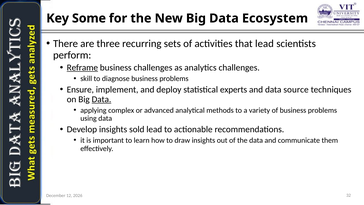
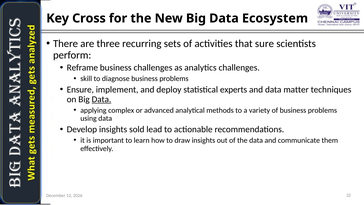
Some: Some -> Cross
that lead: lead -> sure
Reframe underline: present -> none
source: source -> matter
